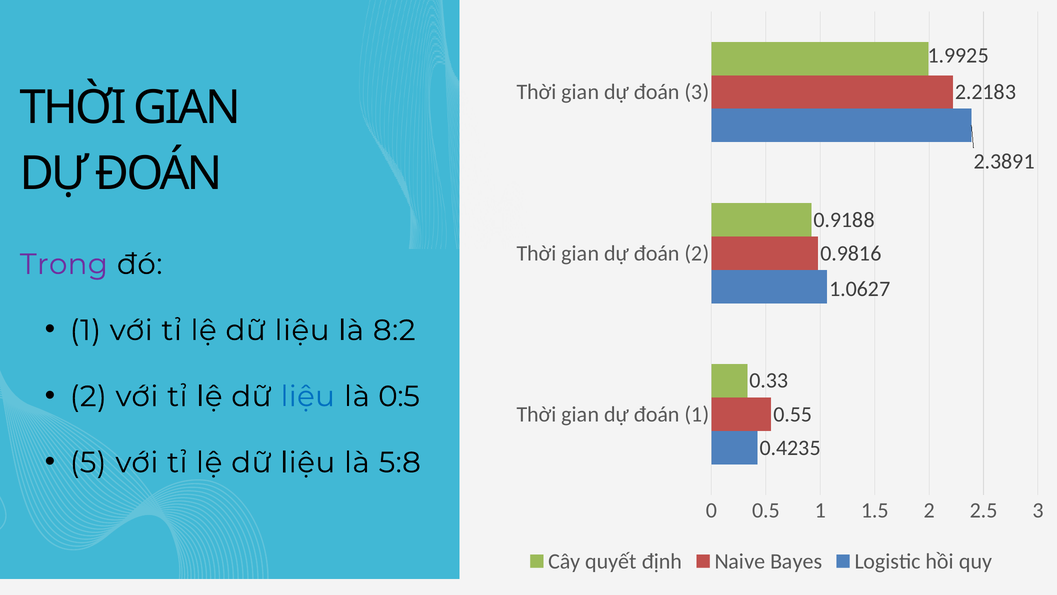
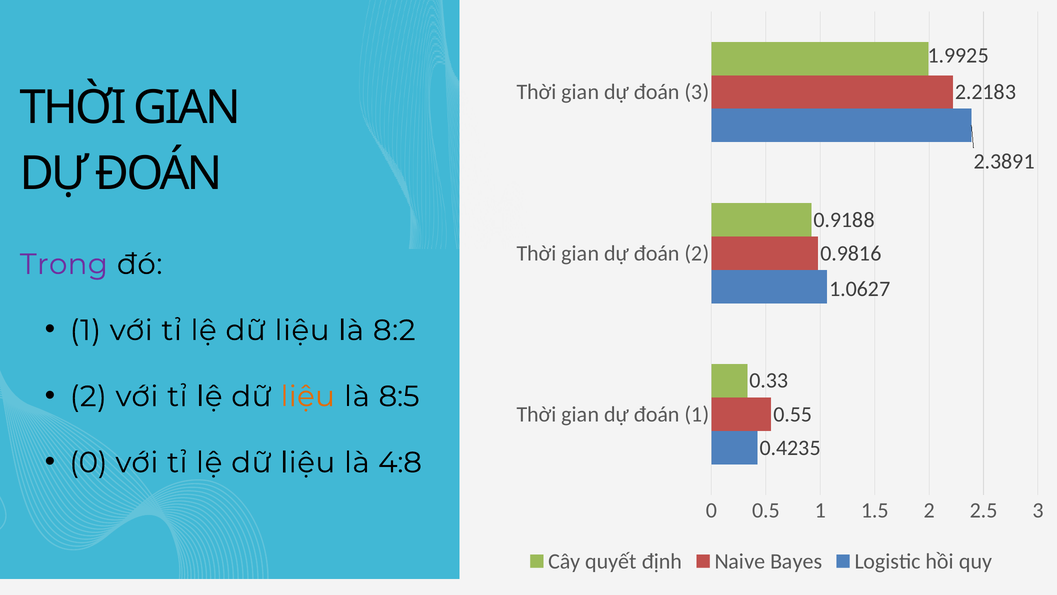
liệu at (308, 396) colour: blue -> orange
0:5: 0:5 -> 8:5
5 at (88, 462): 5 -> 0
5:8: 5:8 -> 4:8
